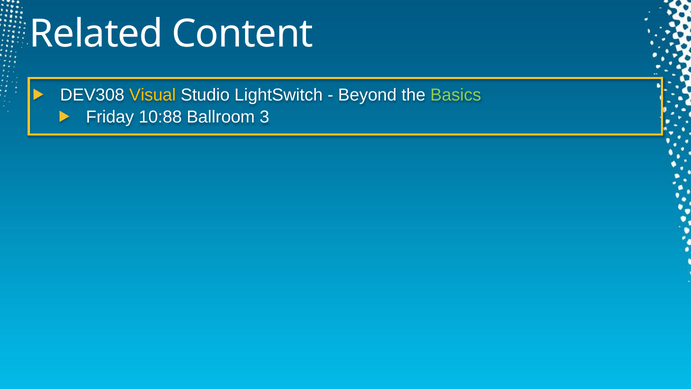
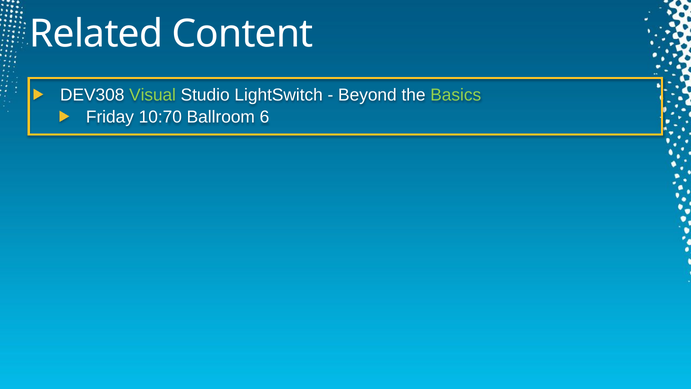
Visual colour: yellow -> light green
10:88: 10:88 -> 10:70
3: 3 -> 6
